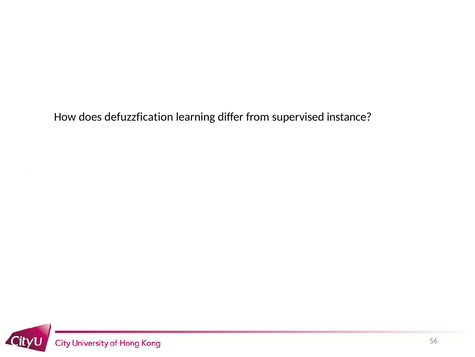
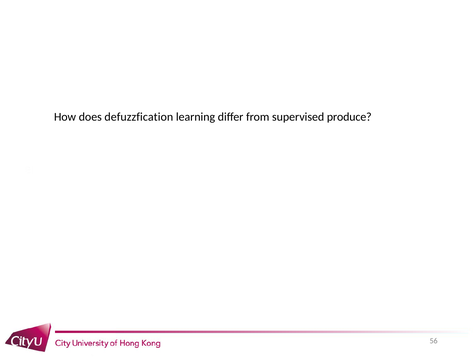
instance: instance -> produce
